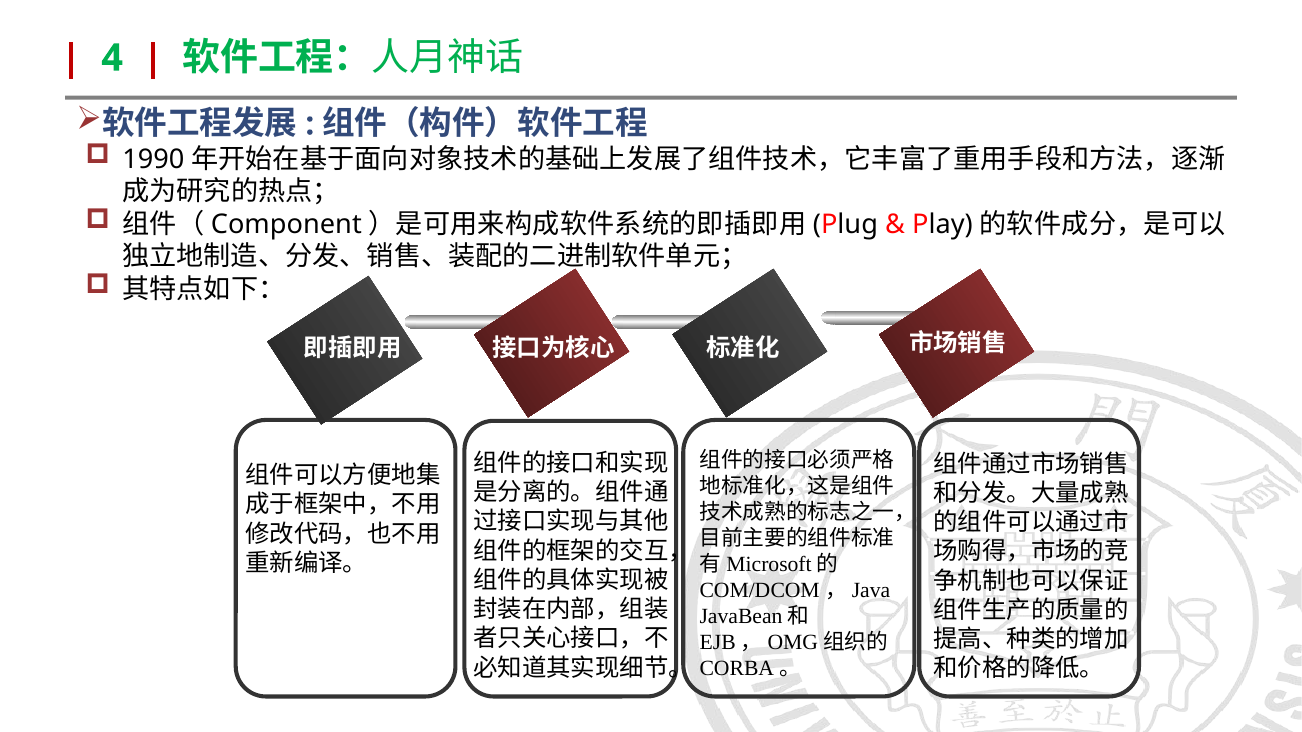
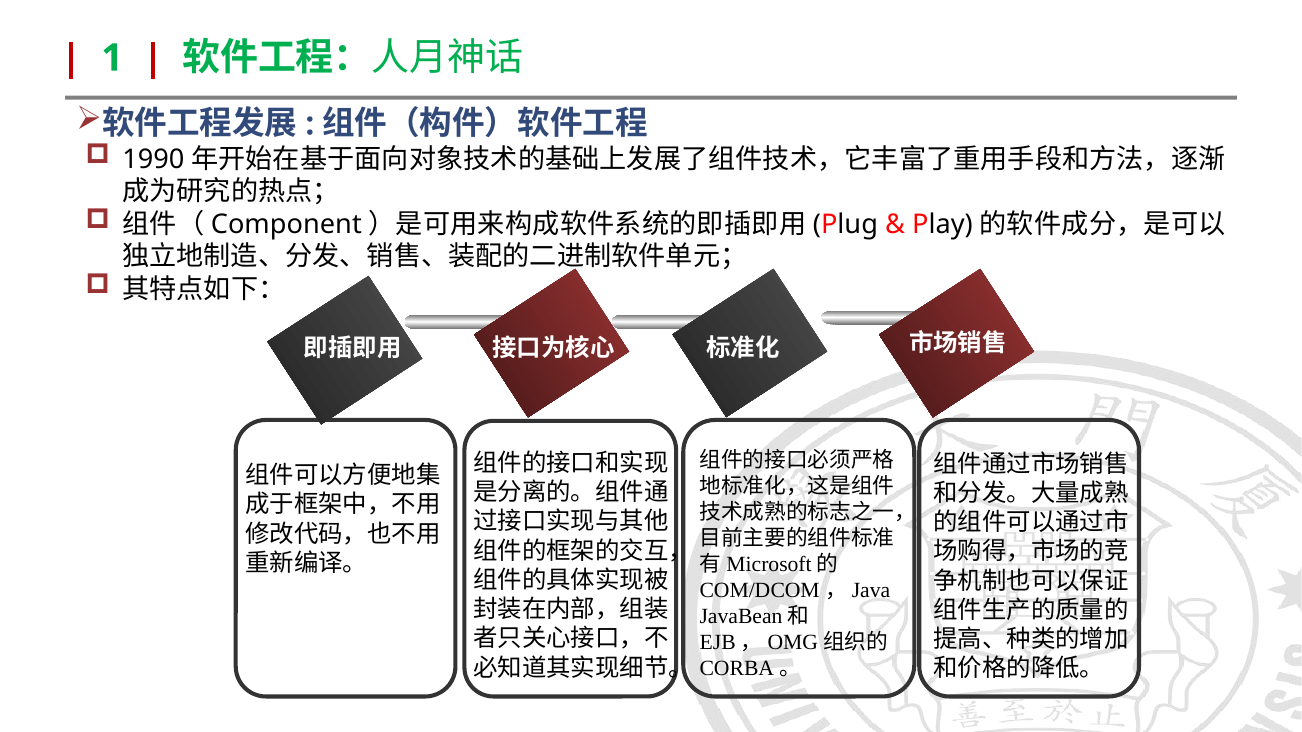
4: 4 -> 1
